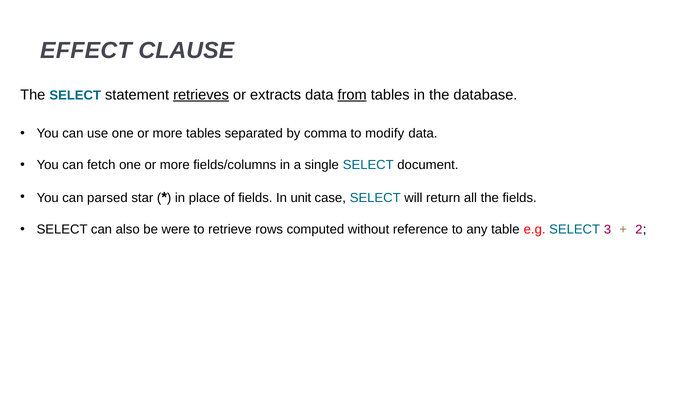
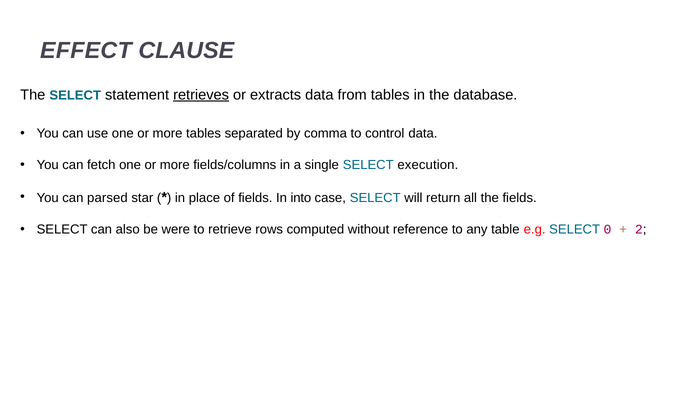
from underline: present -> none
modify: modify -> control
document: document -> execution
unit: unit -> into
3: 3 -> 0
